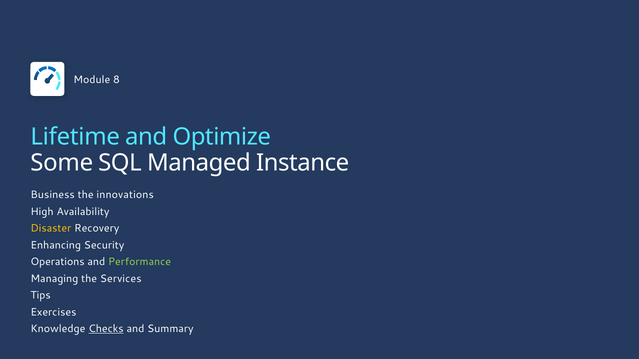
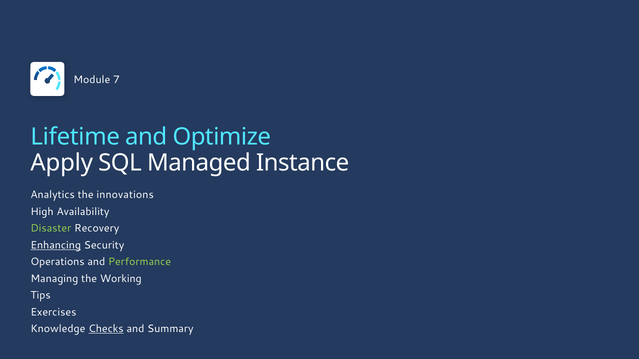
8: 8 -> 7
Some: Some -> Apply
Business: Business -> Analytics
Disaster colour: yellow -> light green
Enhancing underline: none -> present
Services: Services -> Working
